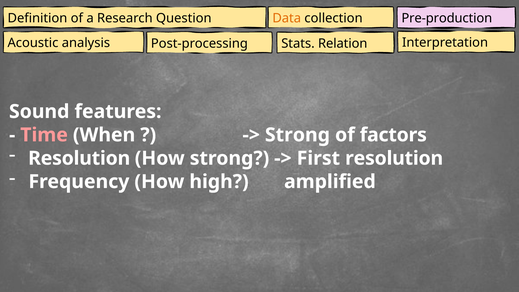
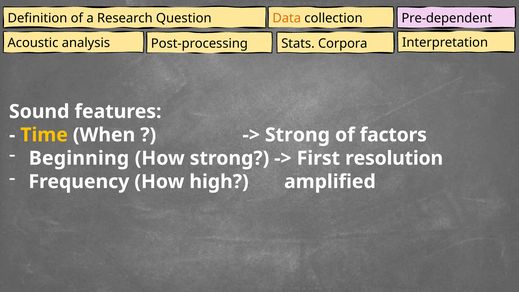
Pre-production: Pre-production -> Pre-dependent
Relation: Relation -> Corpora
Time colour: pink -> yellow
Resolution at (79, 158): Resolution -> Beginning
